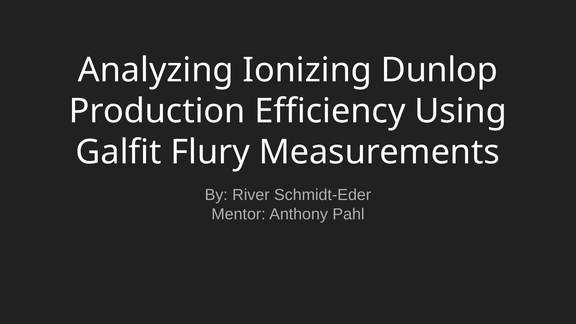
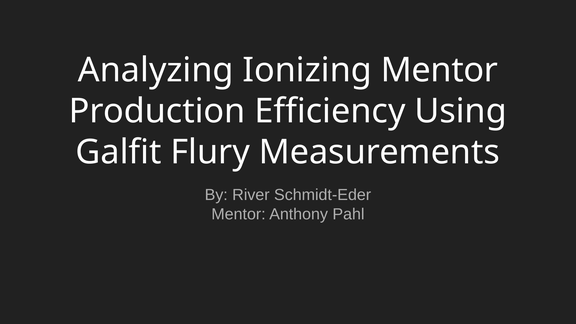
Ionizing Dunlop: Dunlop -> Mentor
